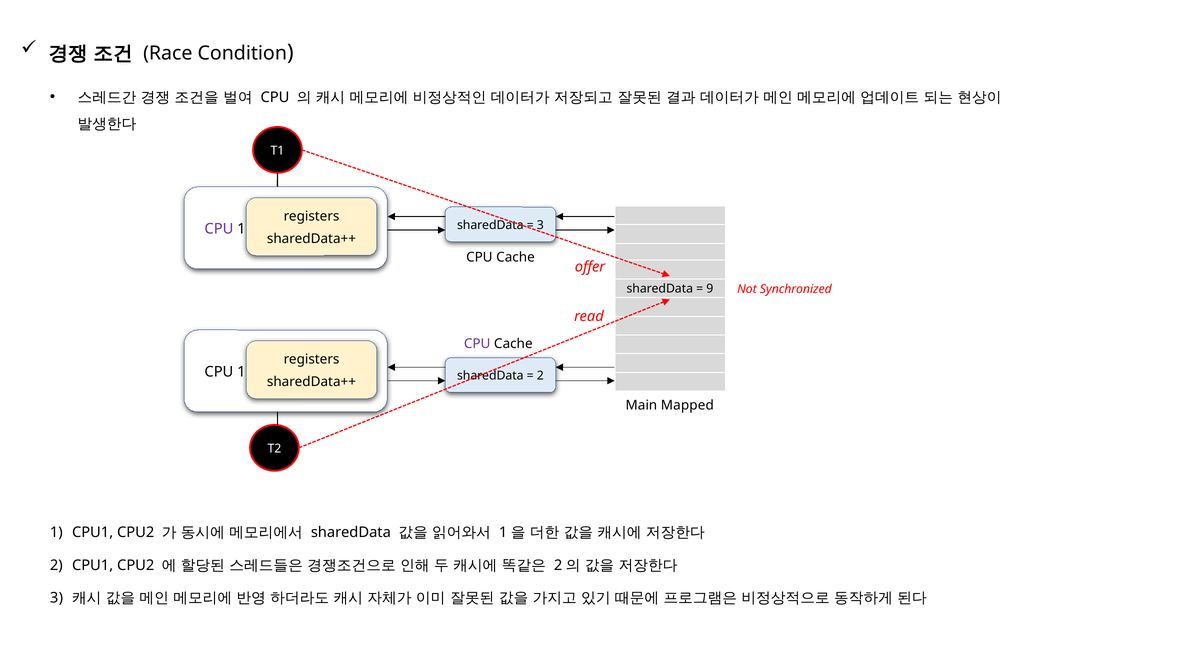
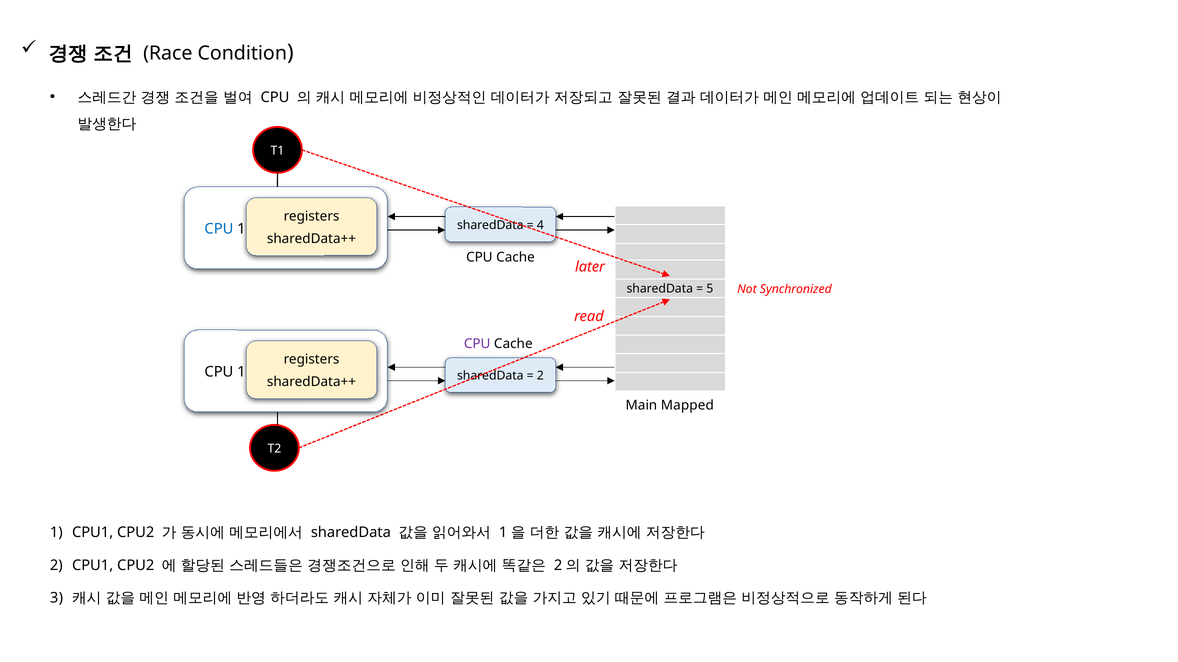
3 at (540, 225): 3 -> 4
CPU at (219, 229) colour: purple -> blue
offer: offer -> later
9: 9 -> 5
